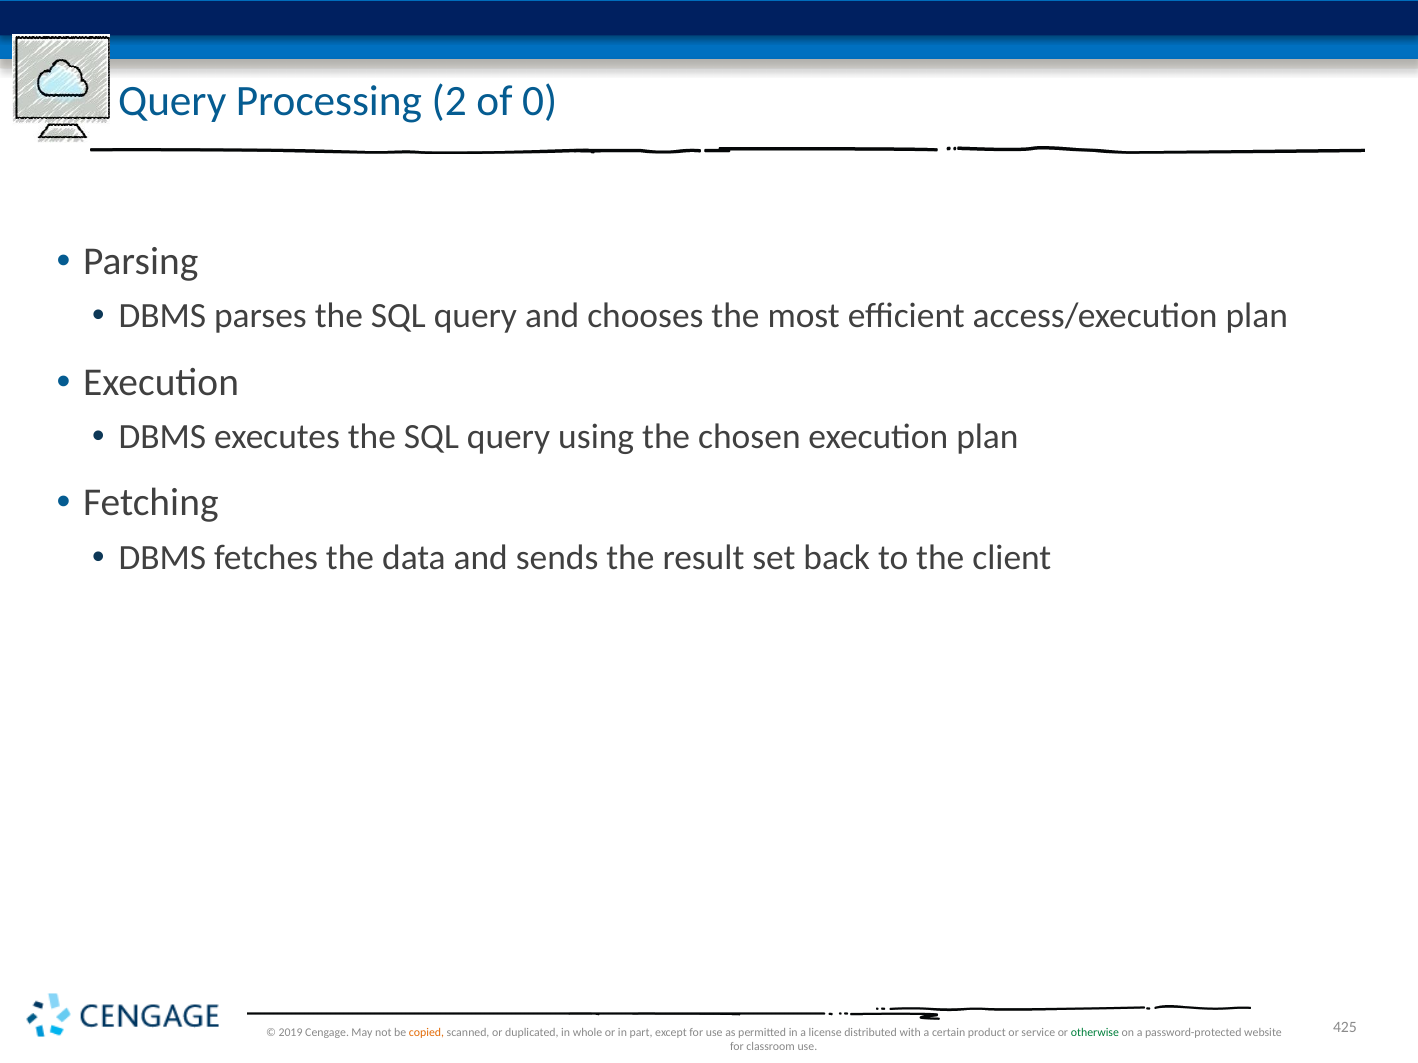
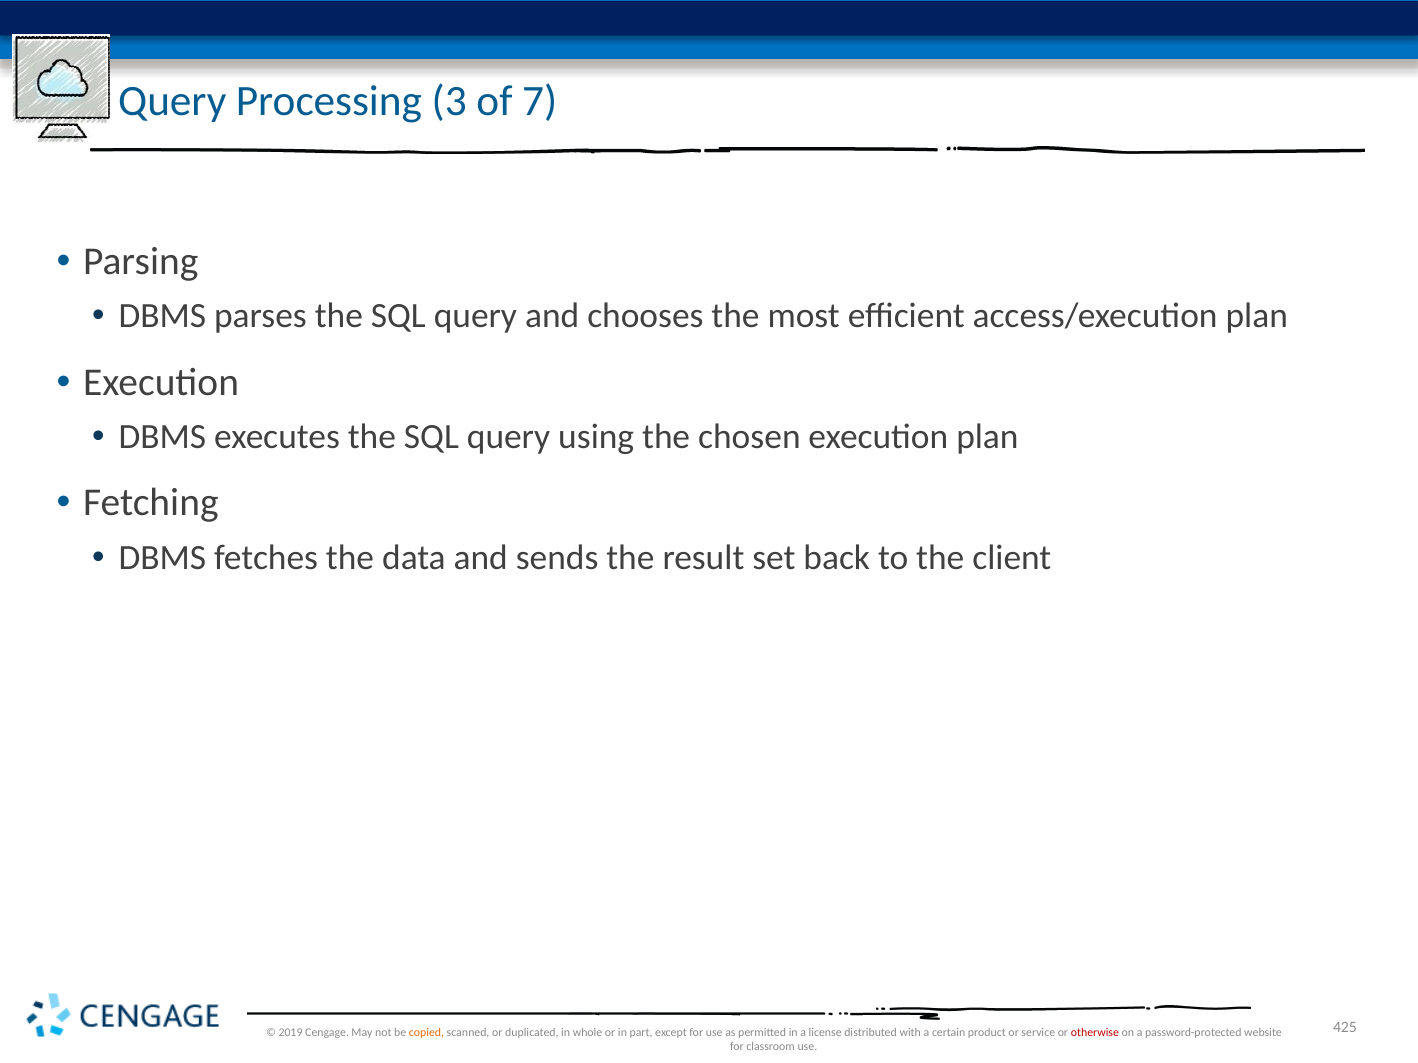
2: 2 -> 3
0: 0 -> 7
otherwise colour: green -> red
